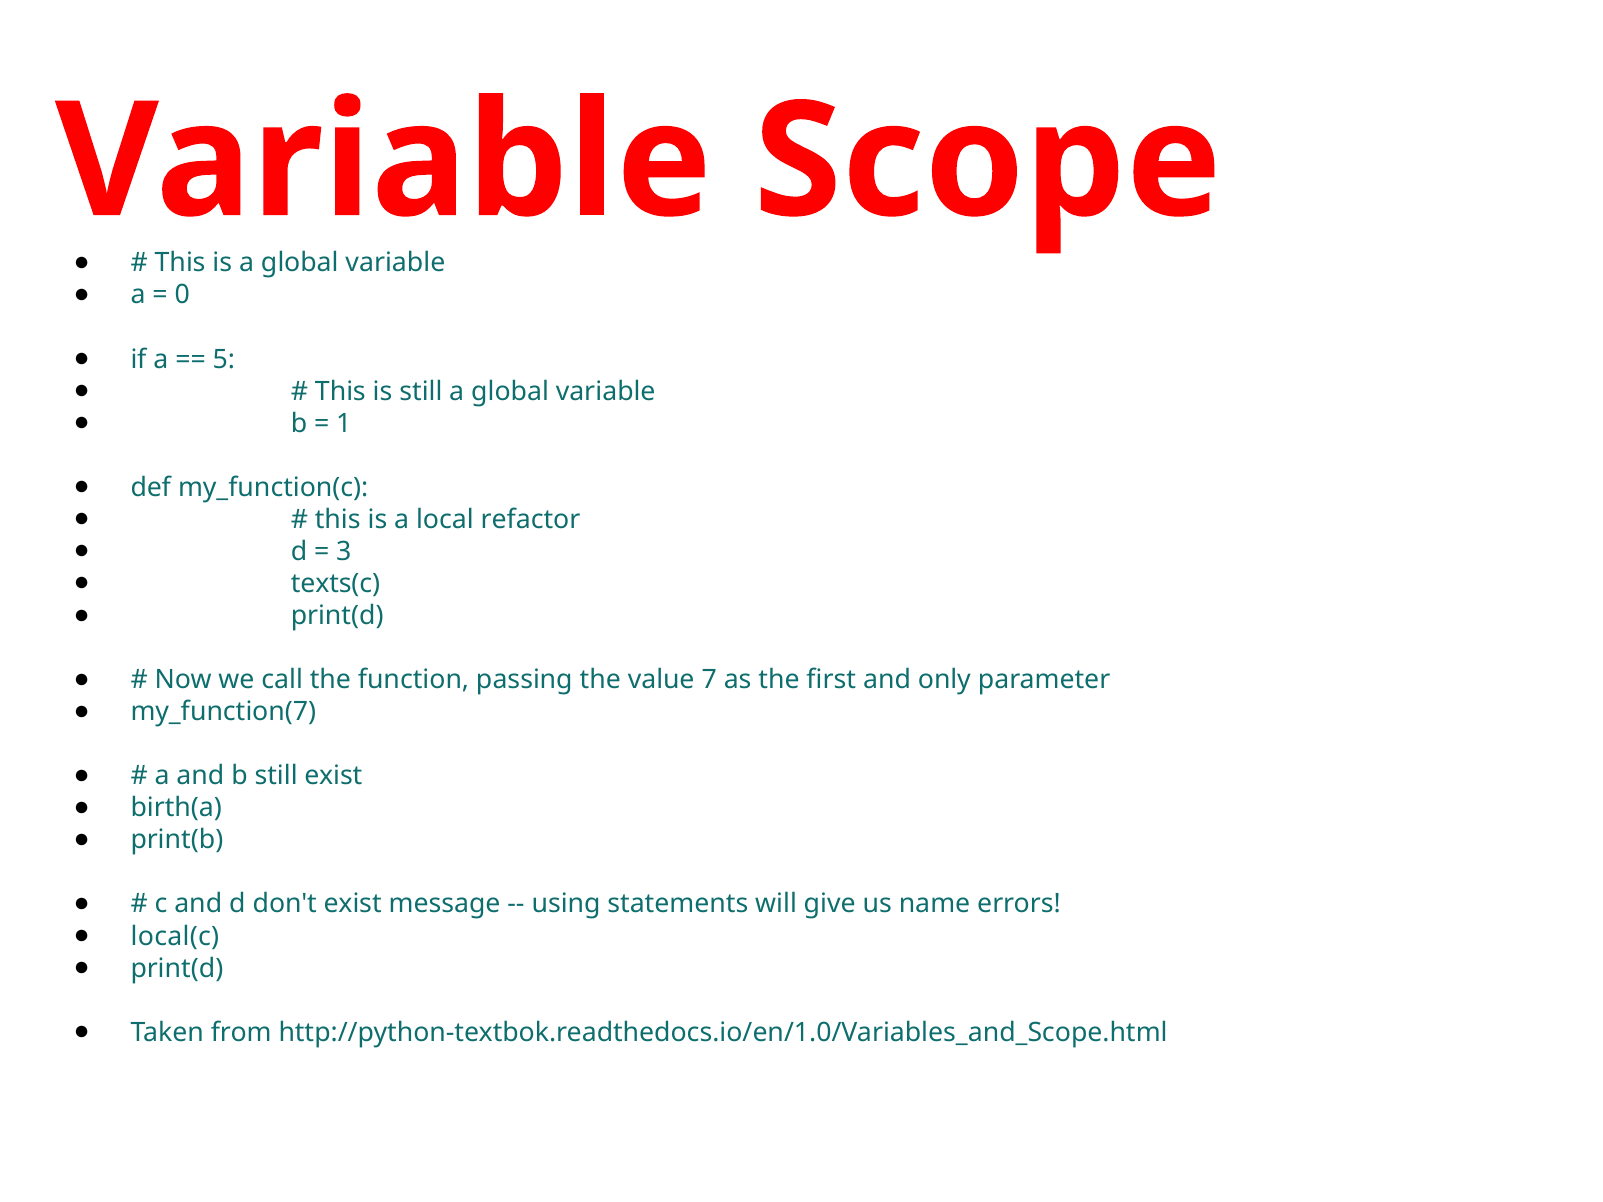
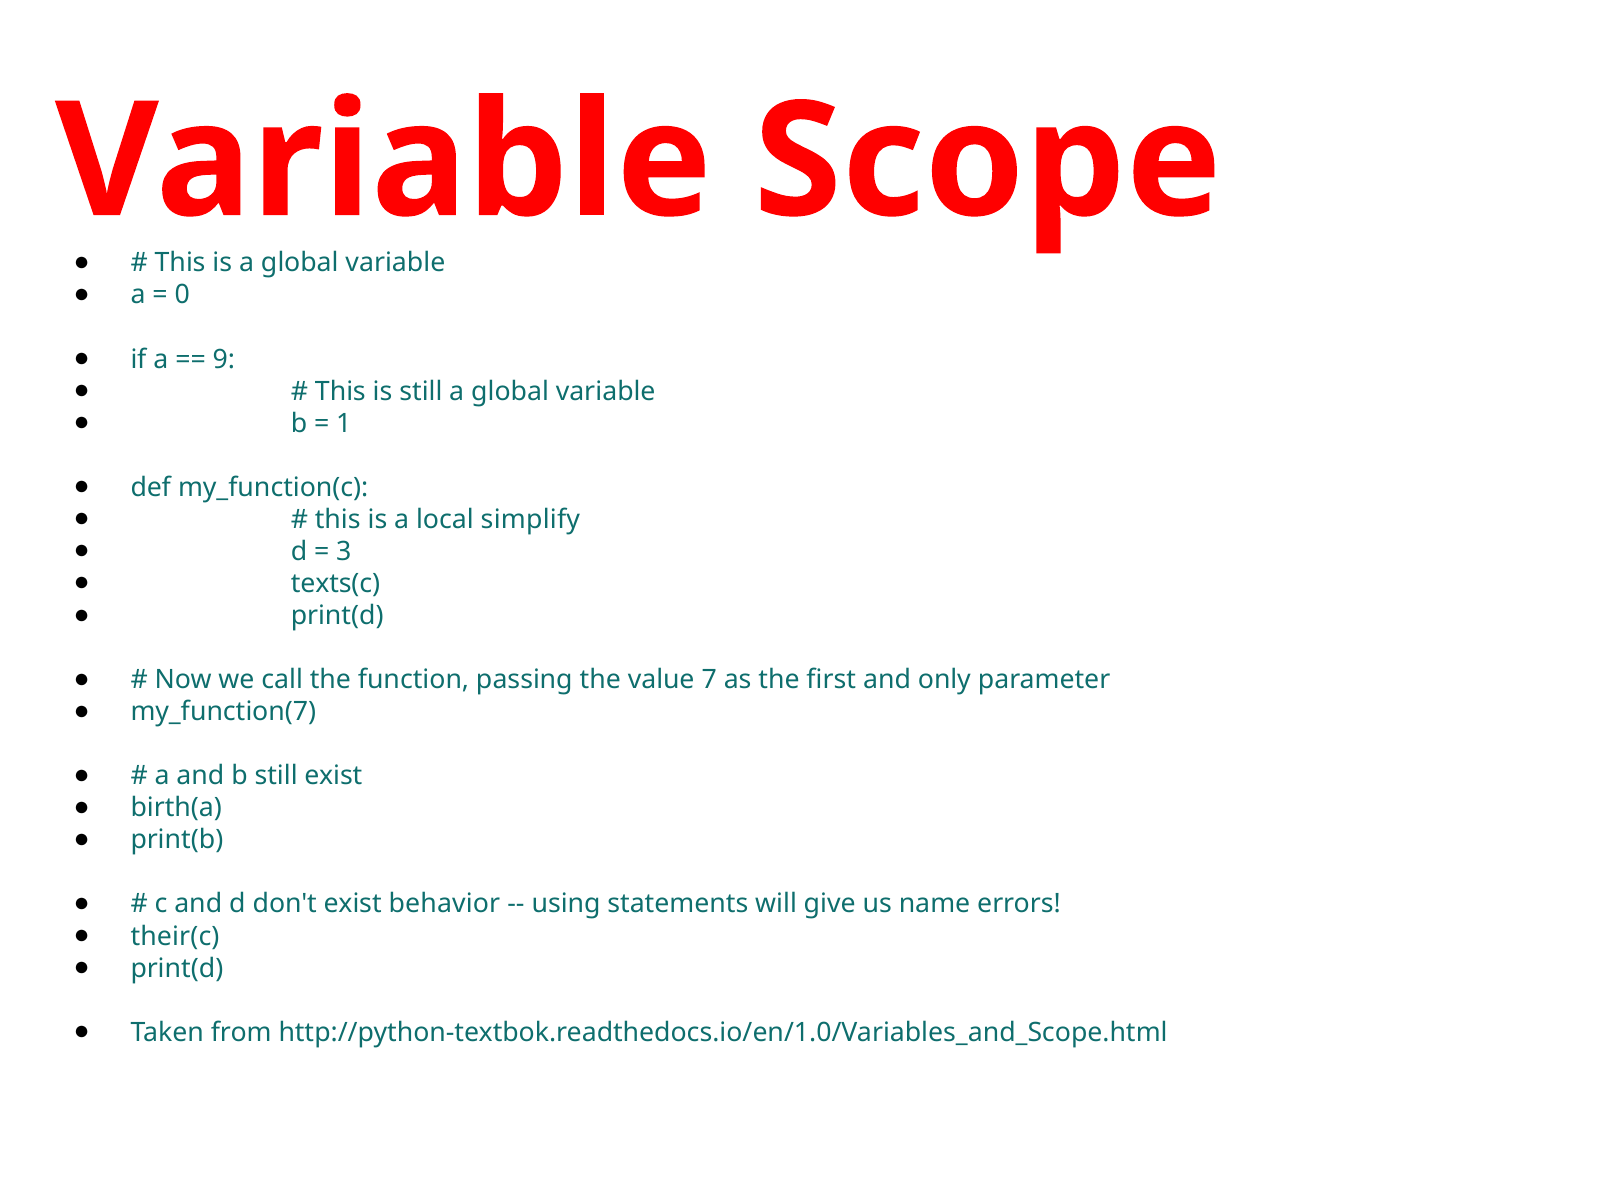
5: 5 -> 9
refactor: refactor -> simplify
message: message -> behavior
local(c: local(c -> their(c
